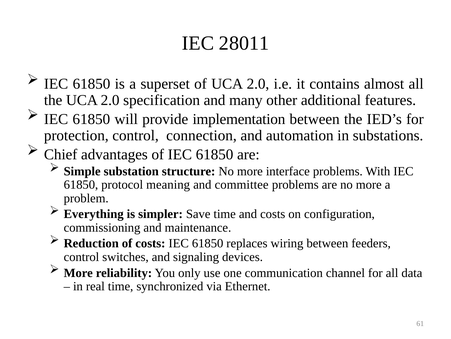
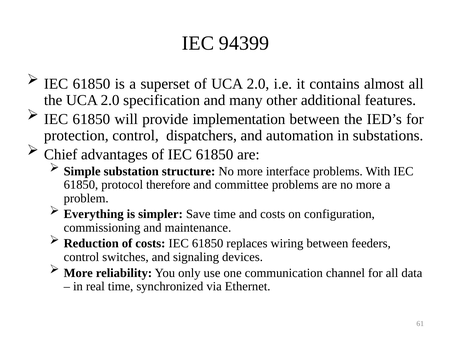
28011: 28011 -> 94399
connection: connection -> dispatchers
meaning: meaning -> therefore
